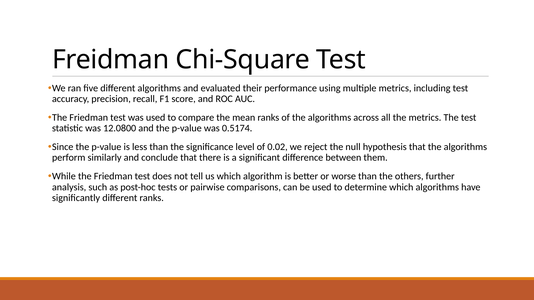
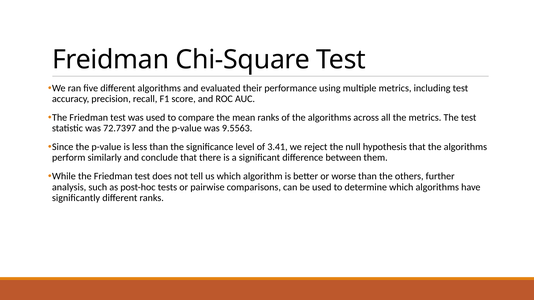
12.0800: 12.0800 -> 72.7397
0.5174: 0.5174 -> 9.5563
0.02: 0.02 -> 3.41
